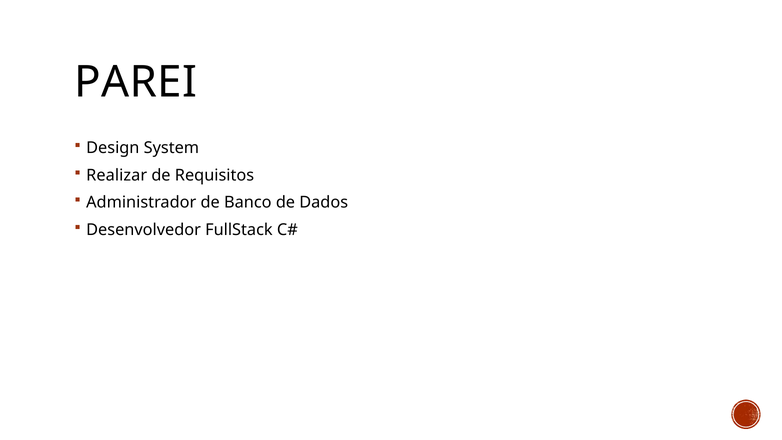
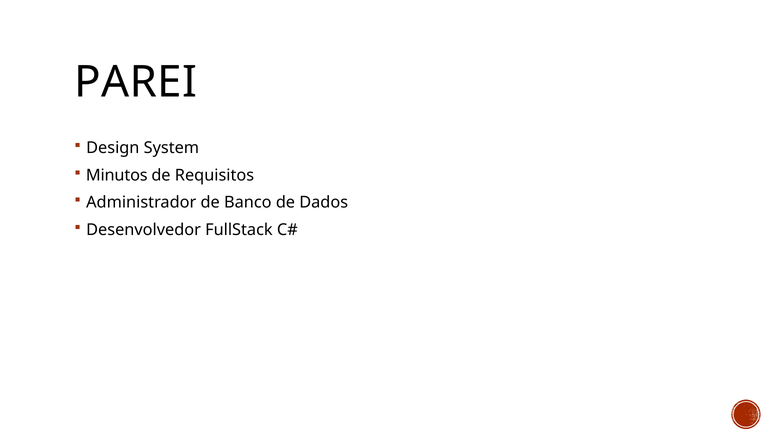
Realizar: Realizar -> Minutos
